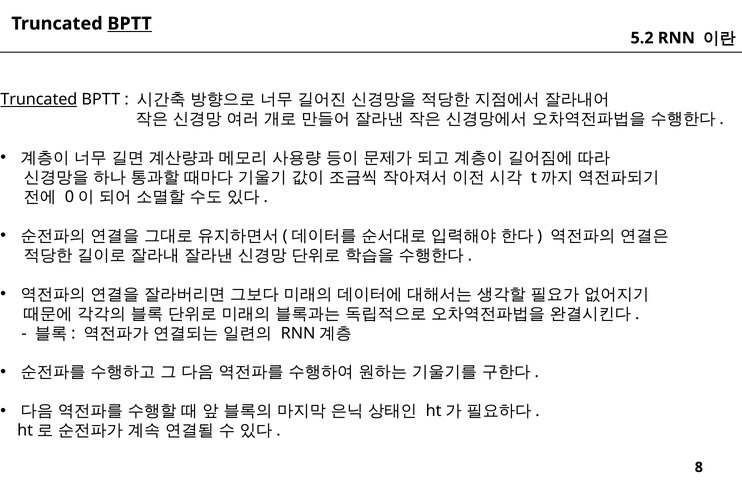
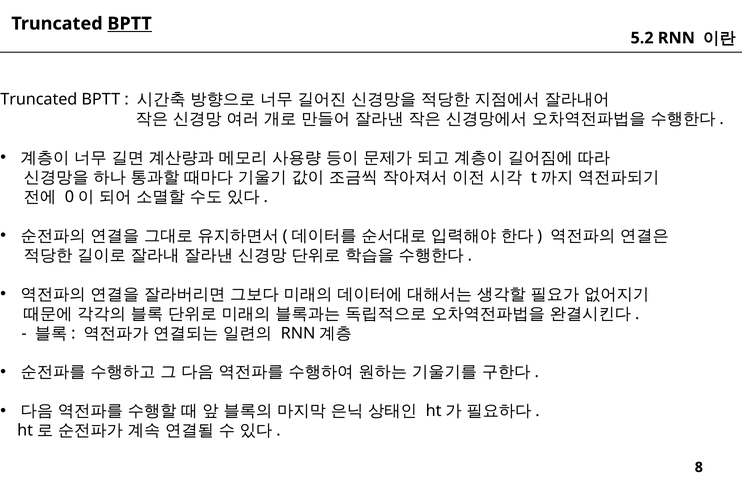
Truncated at (39, 99) underline: present -> none
